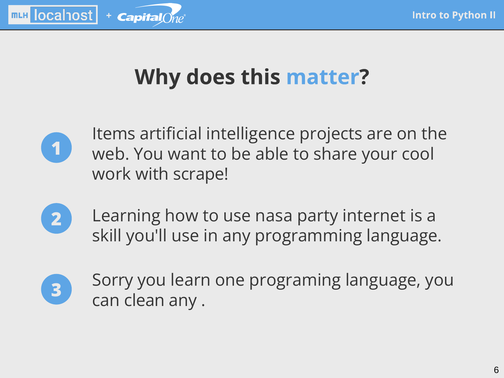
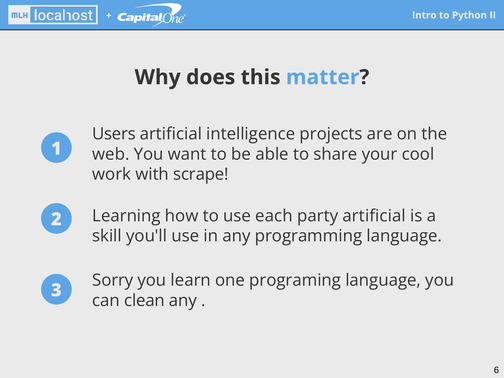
Items: Items -> Users
nasa: nasa -> each
party internet: internet -> artificial
